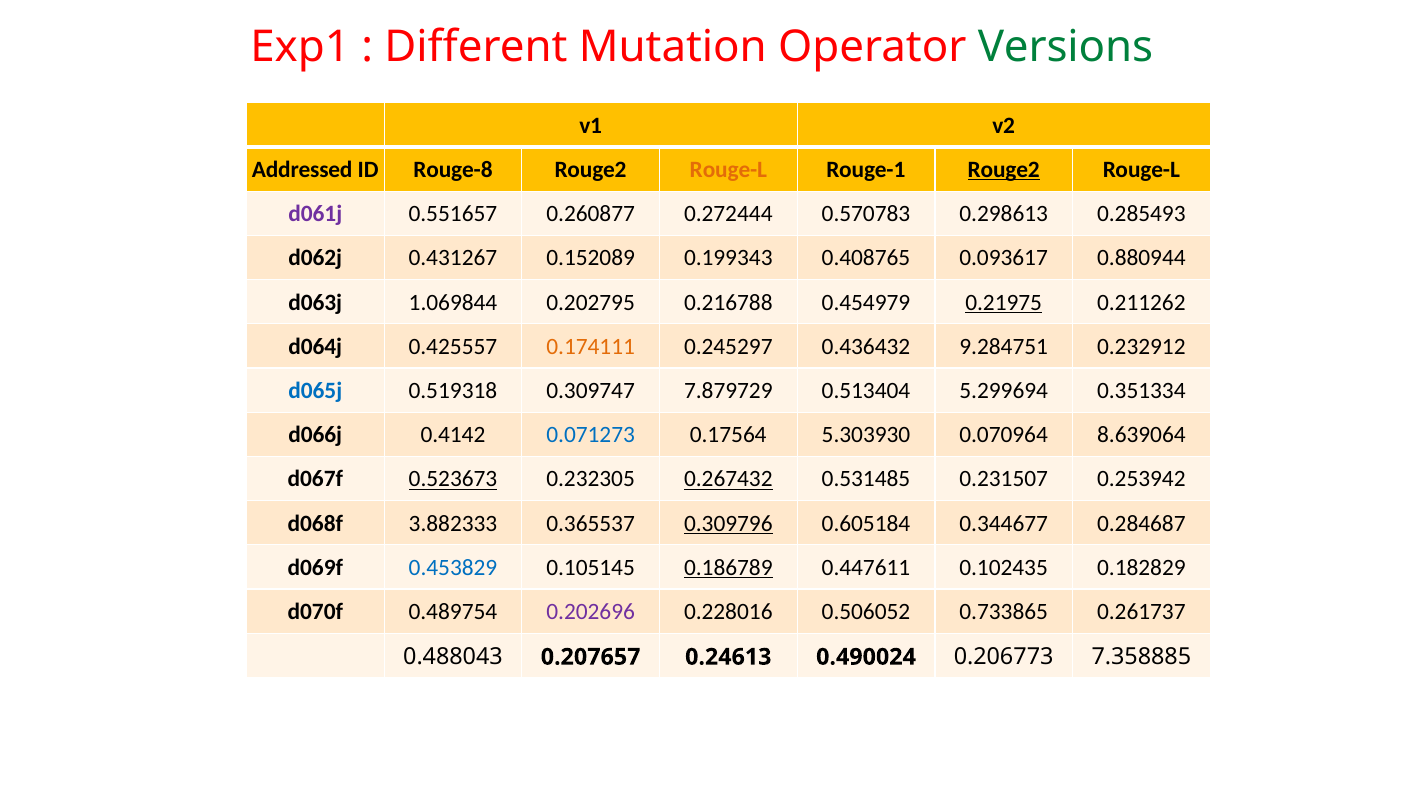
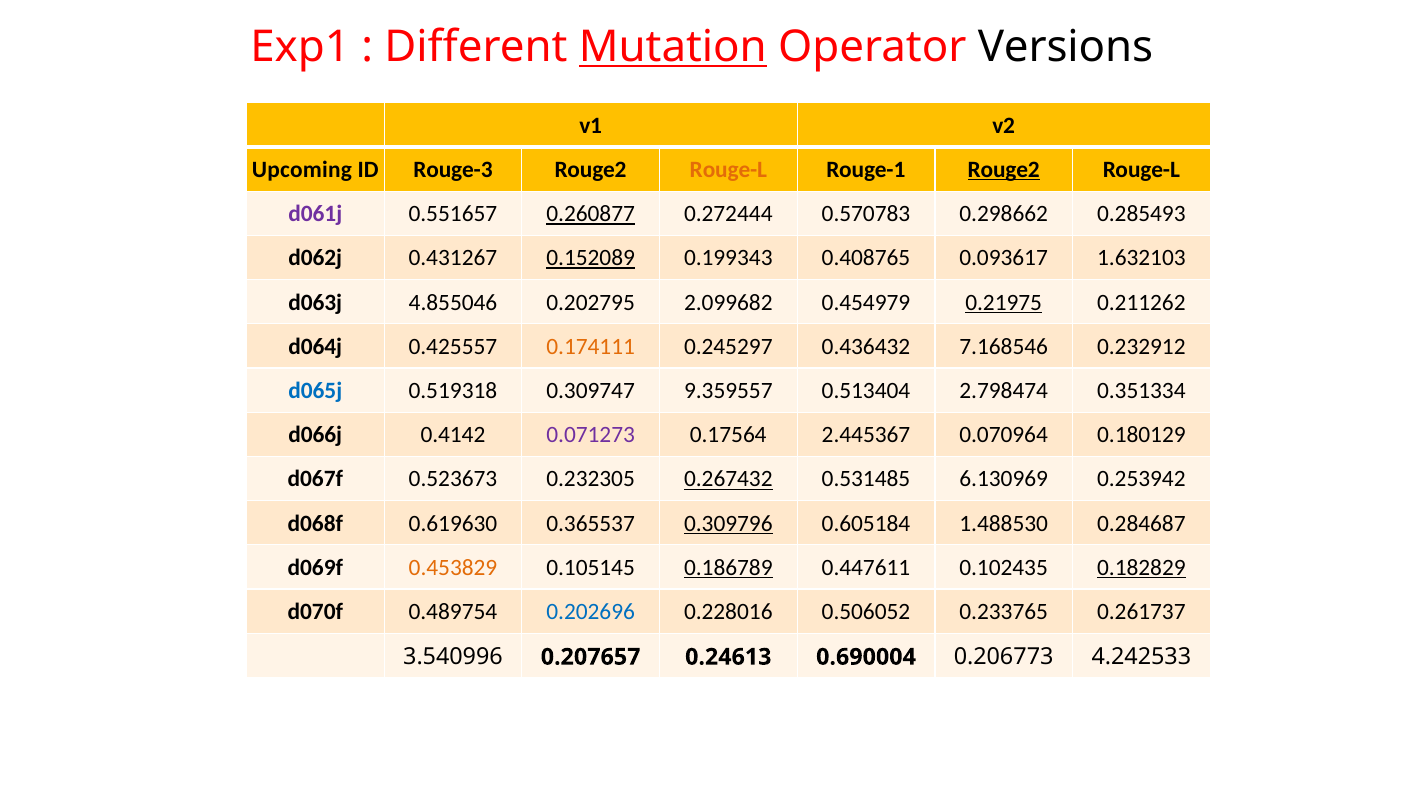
Mutation underline: none -> present
Versions colour: green -> black
Addressed: Addressed -> Upcoming
Rouge-8: Rouge-8 -> Rouge-3
0.260877 underline: none -> present
0.298613: 0.298613 -> 0.298662
0.152089 underline: none -> present
0.880944: 0.880944 -> 1.632103
1.069844: 1.069844 -> 4.855046
0.216788: 0.216788 -> 2.099682
9.284751: 9.284751 -> 7.168546
7.879729: 7.879729 -> 9.359557
5.299694: 5.299694 -> 2.798474
0.071273 colour: blue -> purple
5.303930: 5.303930 -> 2.445367
8.639064: 8.639064 -> 0.180129
0.523673 underline: present -> none
0.231507: 0.231507 -> 6.130969
3.882333: 3.882333 -> 0.619630
0.344677: 0.344677 -> 1.488530
0.453829 colour: blue -> orange
0.182829 underline: none -> present
0.202696 colour: purple -> blue
0.733865: 0.733865 -> 0.233765
0.488043: 0.488043 -> 3.540996
0.490024: 0.490024 -> 0.690004
7.358885: 7.358885 -> 4.242533
